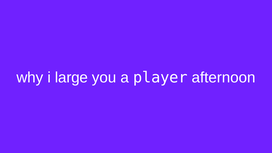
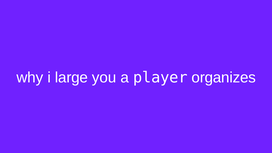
afternoon: afternoon -> organizes
